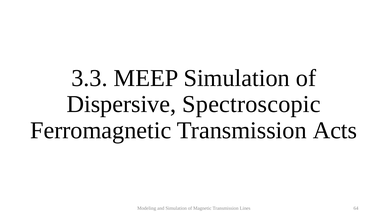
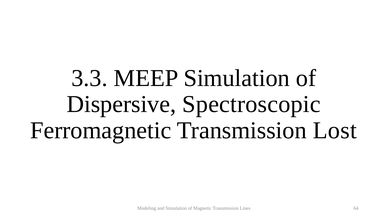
Acts: Acts -> Lost
